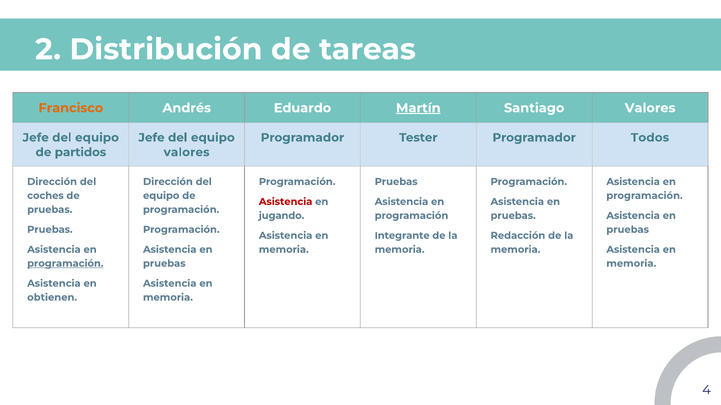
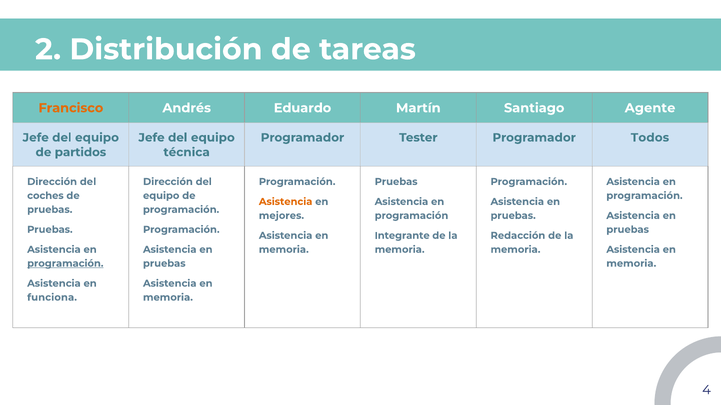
Martín underline: present -> none
Santiago Valores: Valores -> Agente
valores at (187, 152): valores -> técnica
Asistencia at (286, 202) colour: red -> orange
jugando: jugando -> mejores
obtienen: obtienen -> funciona
